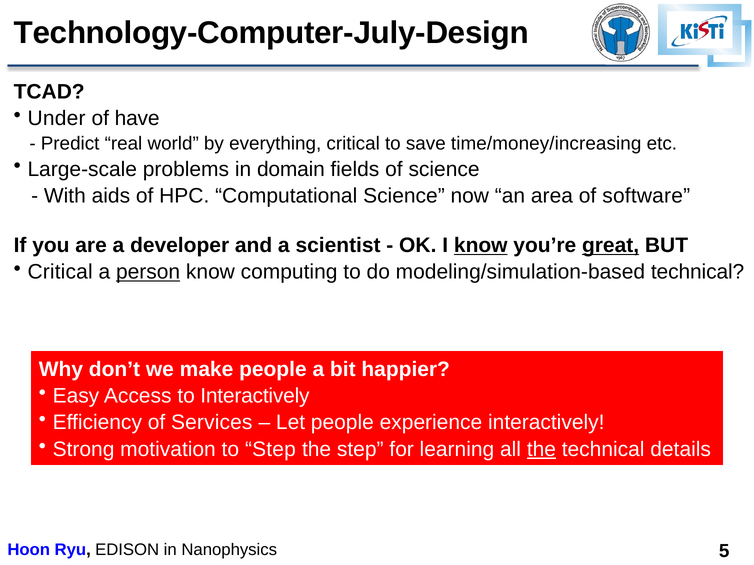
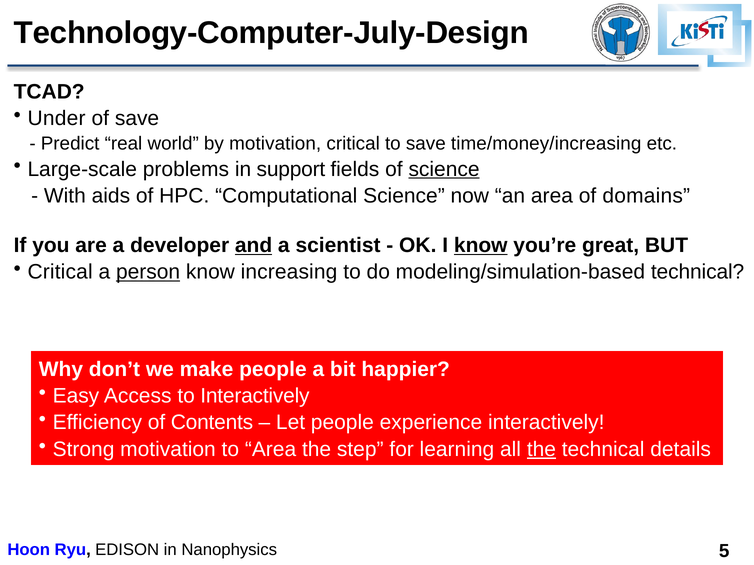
of have: have -> save
by everything: everything -> motivation
domain: domain -> support
science at (444, 169) underline: none -> present
software: software -> domains
and underline: none -> present
great underline: present -> none
computing: computing -> increasing
Services: Services -> Contents
to Step: Step -> Area
